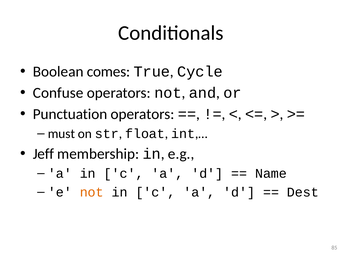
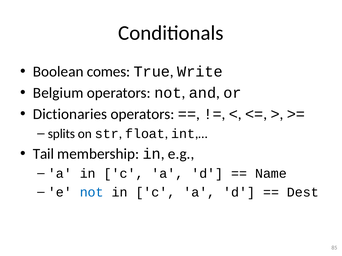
Cycle: Cycle -> Write
Confuse: Confuse -> Belgium
Punctuation: Punctuation -> Dictionaries
must: must -> splits
Jeff: Jeff -> Tail
not at (92, 193) colour: orange -> blue
